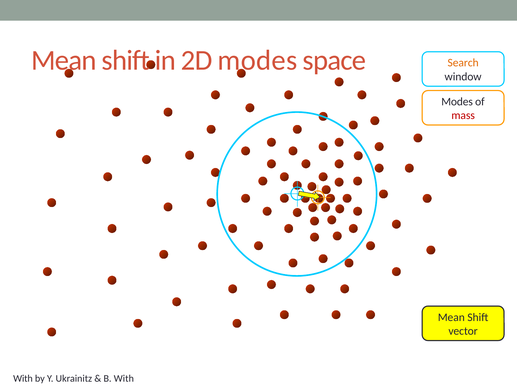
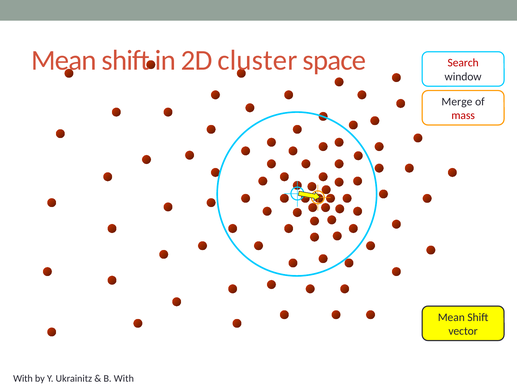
2D modes: modes -> cluster
Search colour: orange -> red
Modes at (457, 102): Modes -> Merge
